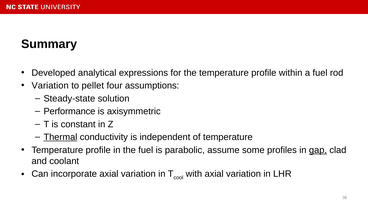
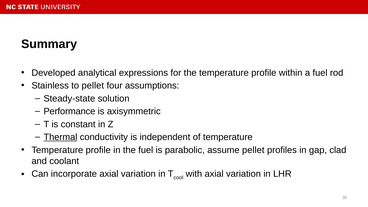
Variation at (50, 86): Variation -> Stainless
assume some: some -> pellet
gap underline: present -> none
